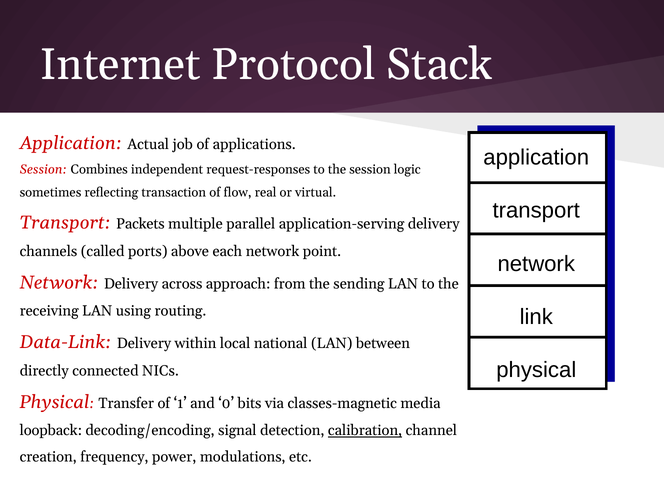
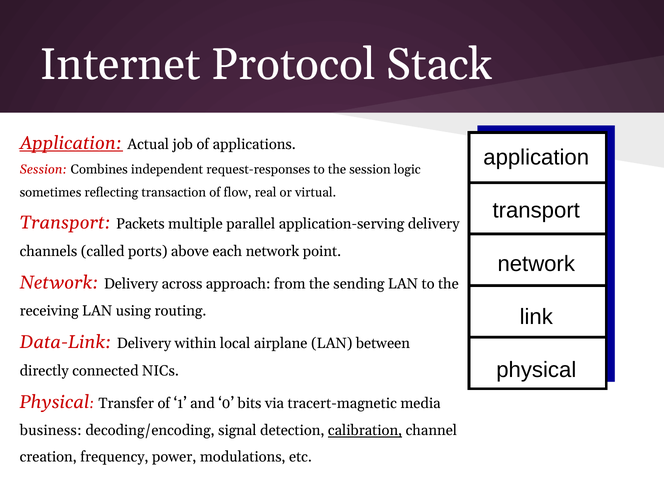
Application at (71, 143) underline: none -> present
national: national -> airplane
classes-magnetic: classes-magnetic -> tracert-magnetic
loopback: loopback -> business
